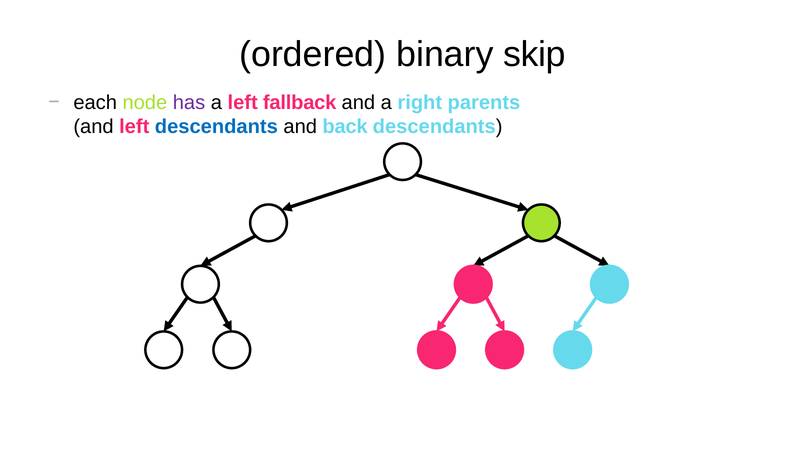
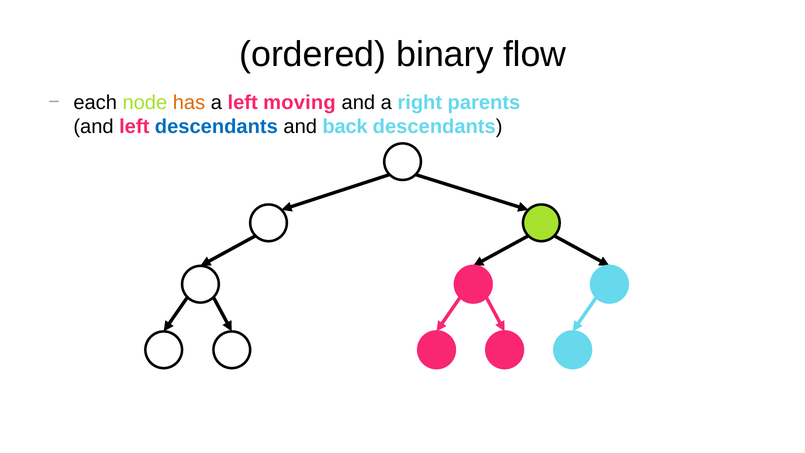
skip: skip -> flow
has colour: purple -> orange
fallback: fallback -> moving
